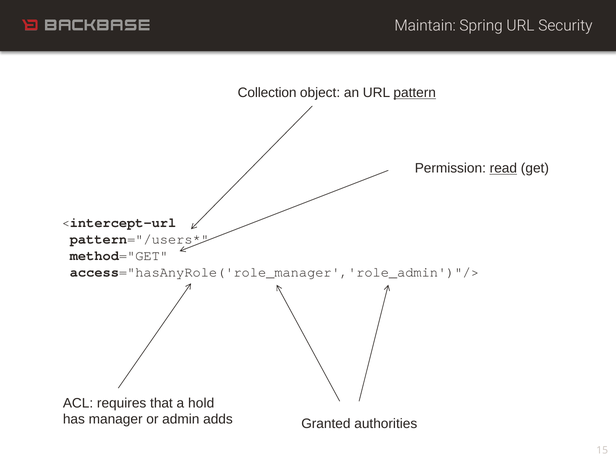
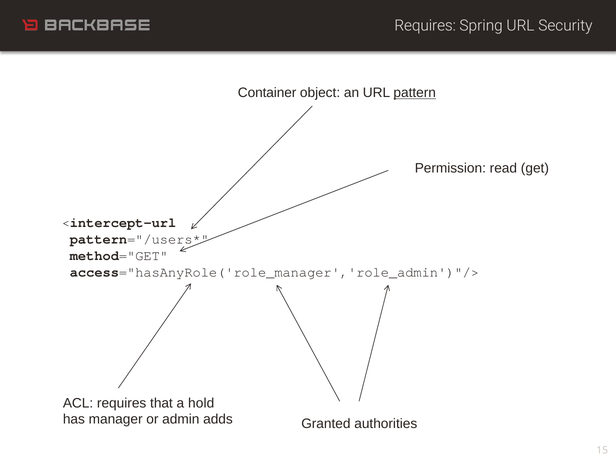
Maintain at (425, 26): Maintain -> Requires
Collection: Collection -> Container
read underline: present -> none
